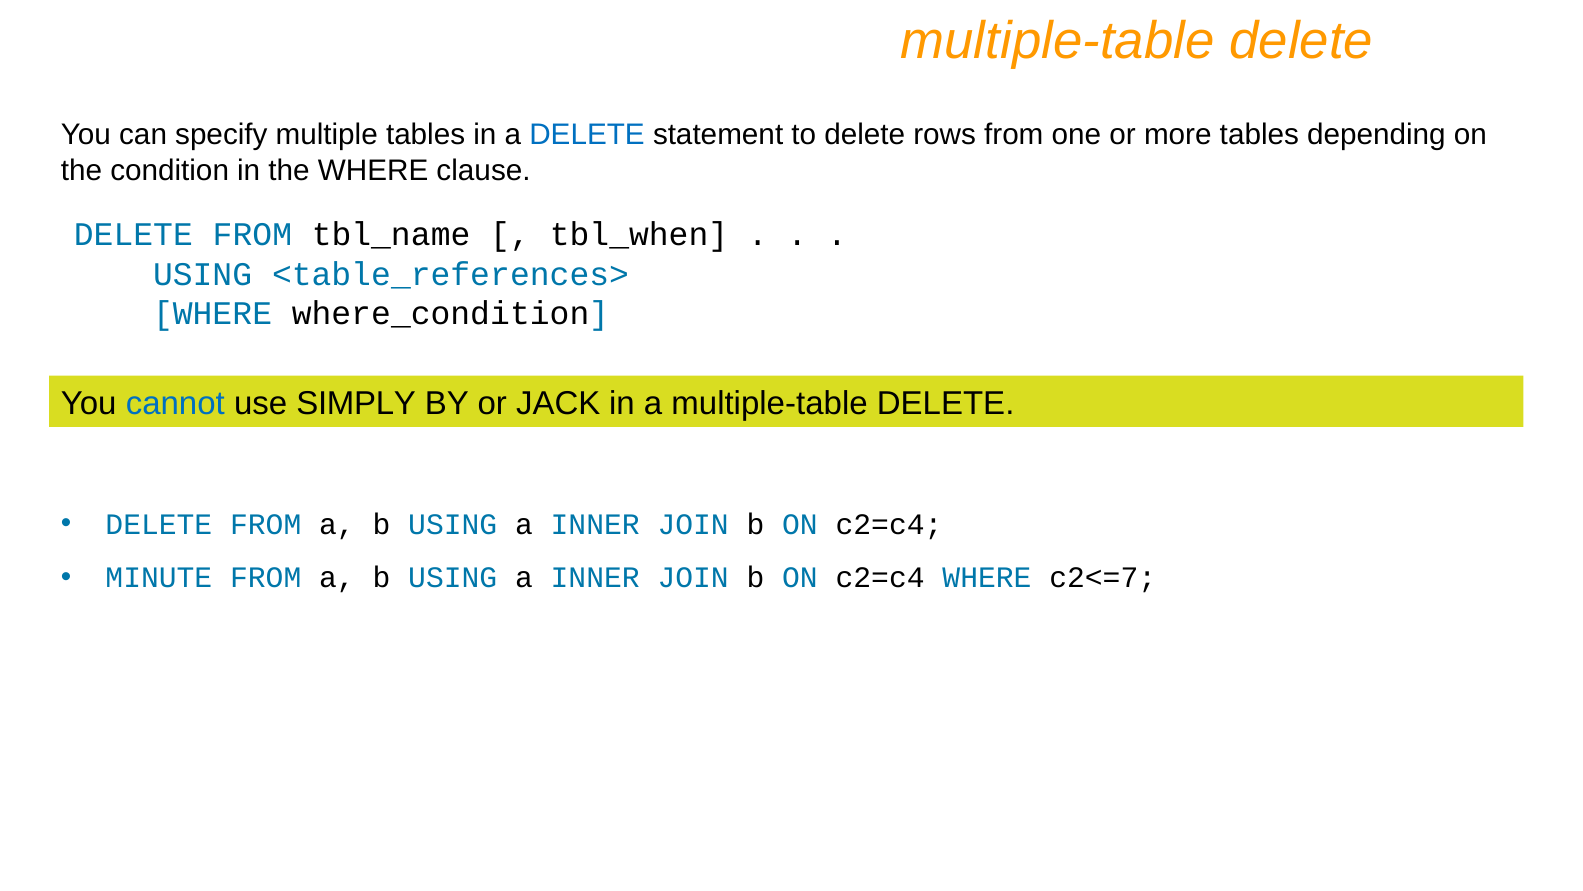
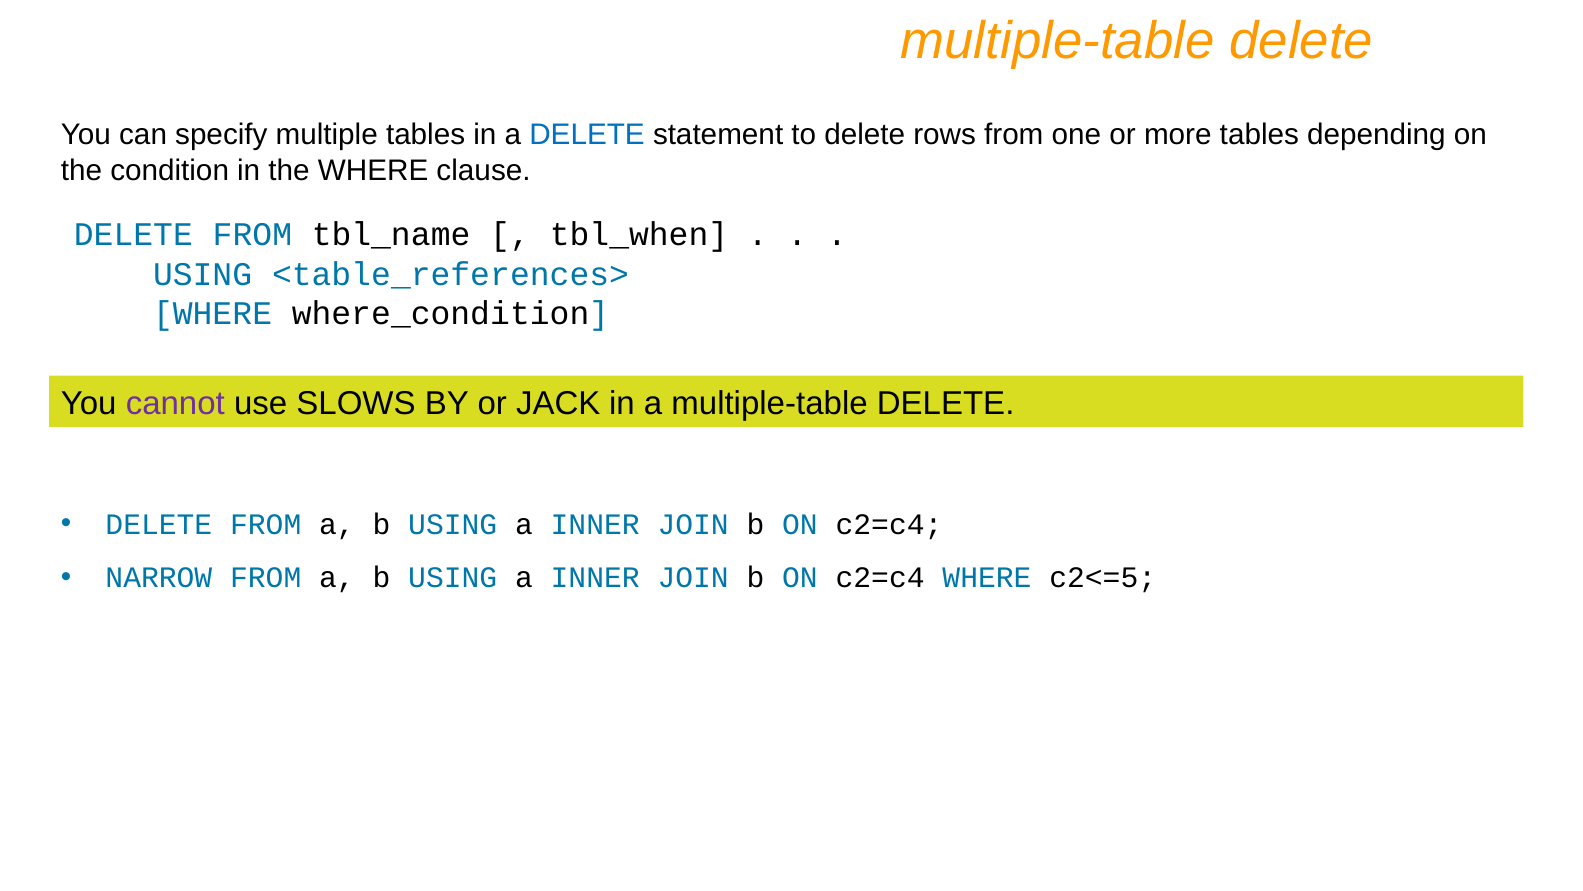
cannot colour: blue -> purple
SIMPLY: SIMPLY -> SLOWS
MINUTE: MINUTE -> NARROW
c2<=7: c2<=7 -> c2<=5
